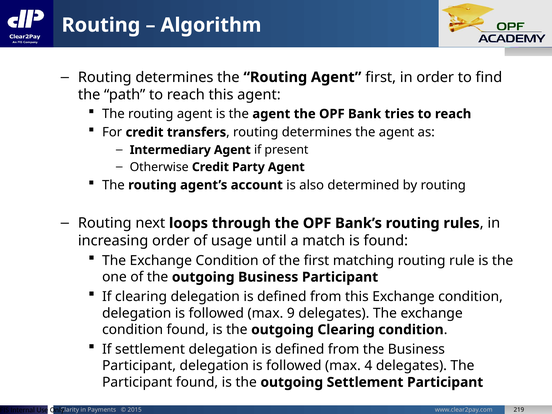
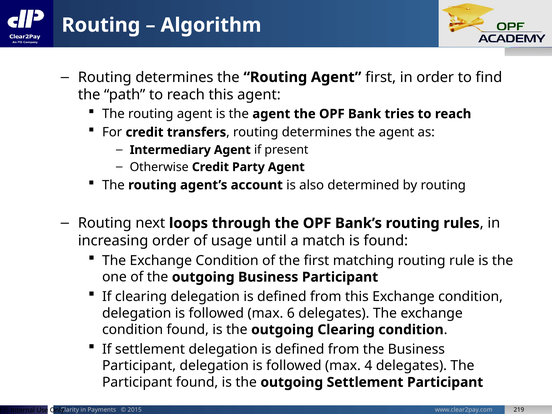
9: 9 -> 6
